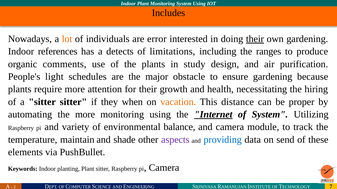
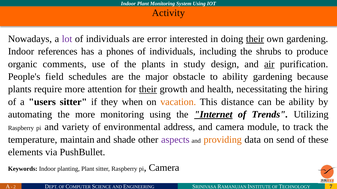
Includes: Includes -> Activity
lot colour: orange -> purple
detects: detects -> phones
limitations at (172, 52): limitations -> individuals
ranges: ranges -> shrubs
air underline: none -> present
light: light -> field
to ensure: ensure -> ability
their at (148, 89) underline: none -> present
a sitter: sitter -> users
be proper: proper -> ability
of System: System -> Trends
balance: balance -> address
providing colour: blue -> orange
